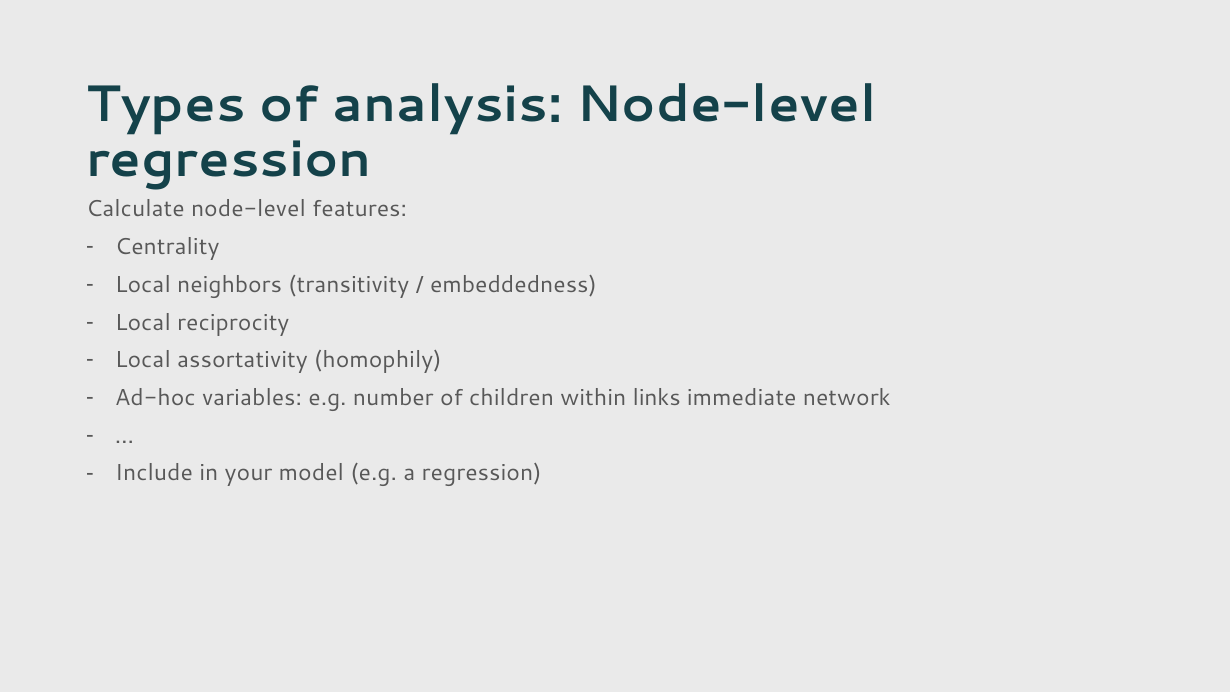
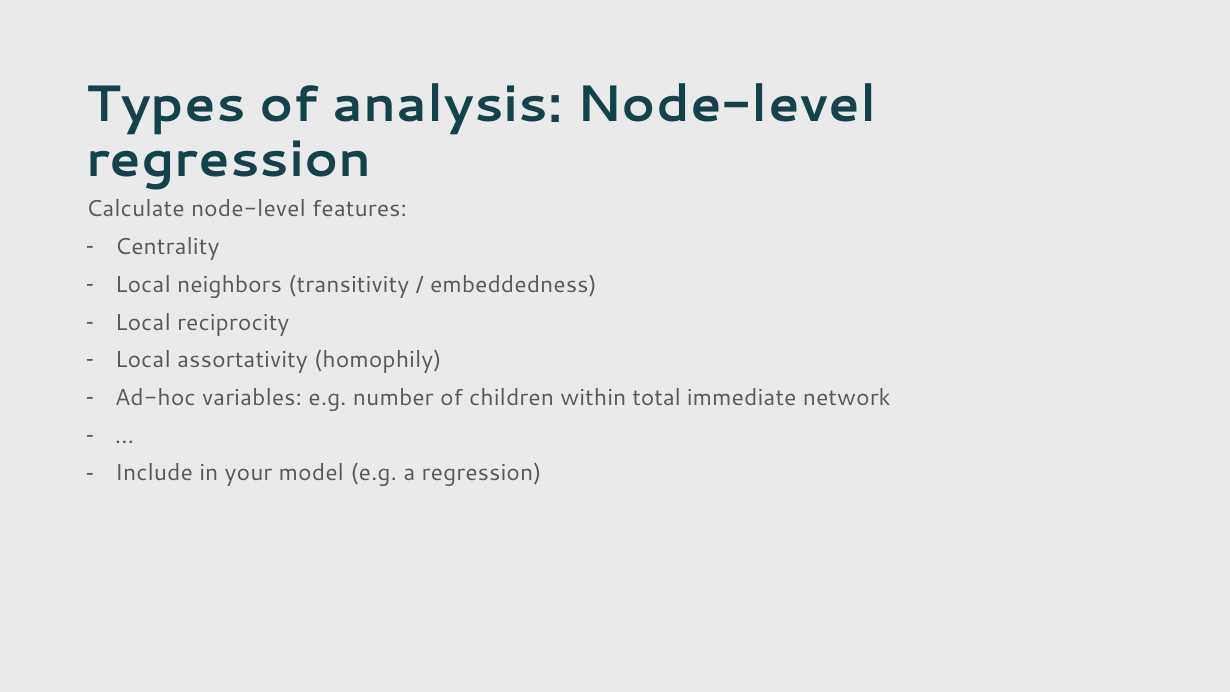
links: links -> total
